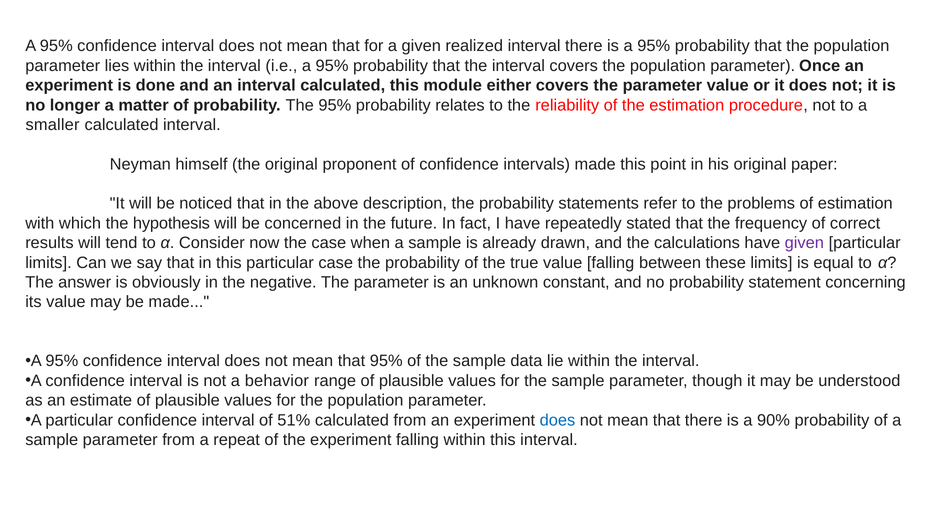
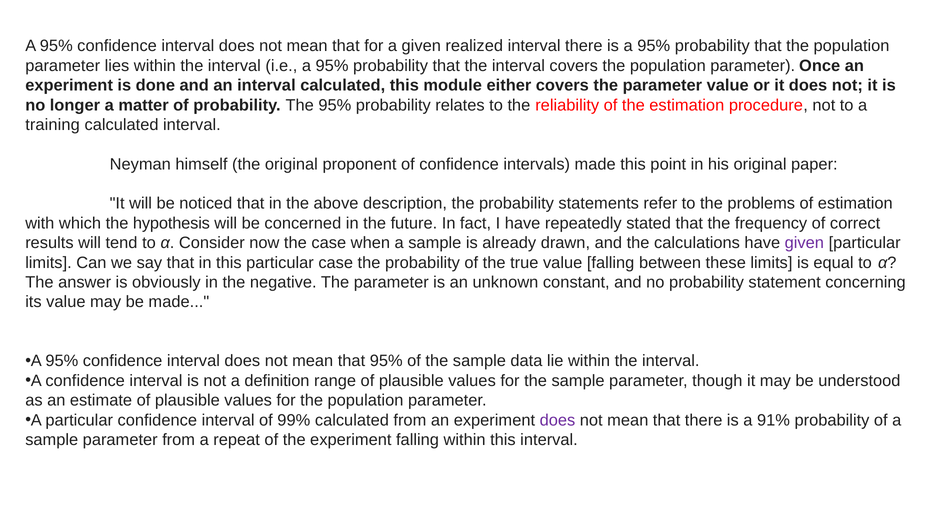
smaller: smaller -> training
behavior: behavior -> definition
51%: 51% -> 99%
does at (557, 421) colour: blue -> purple
90%: 90% -> 91%
